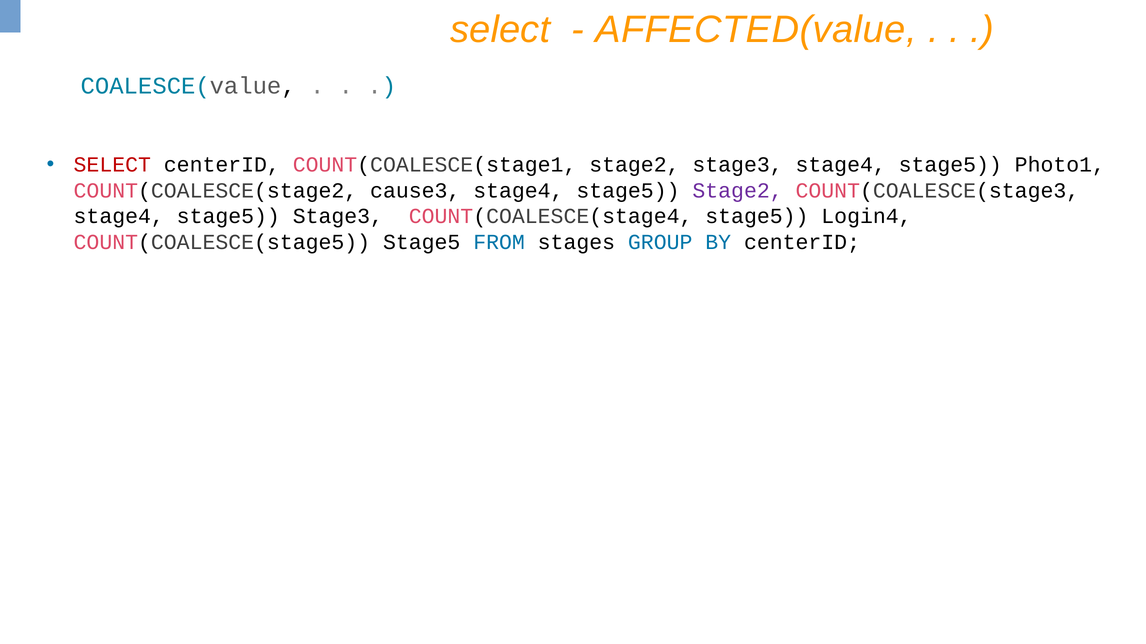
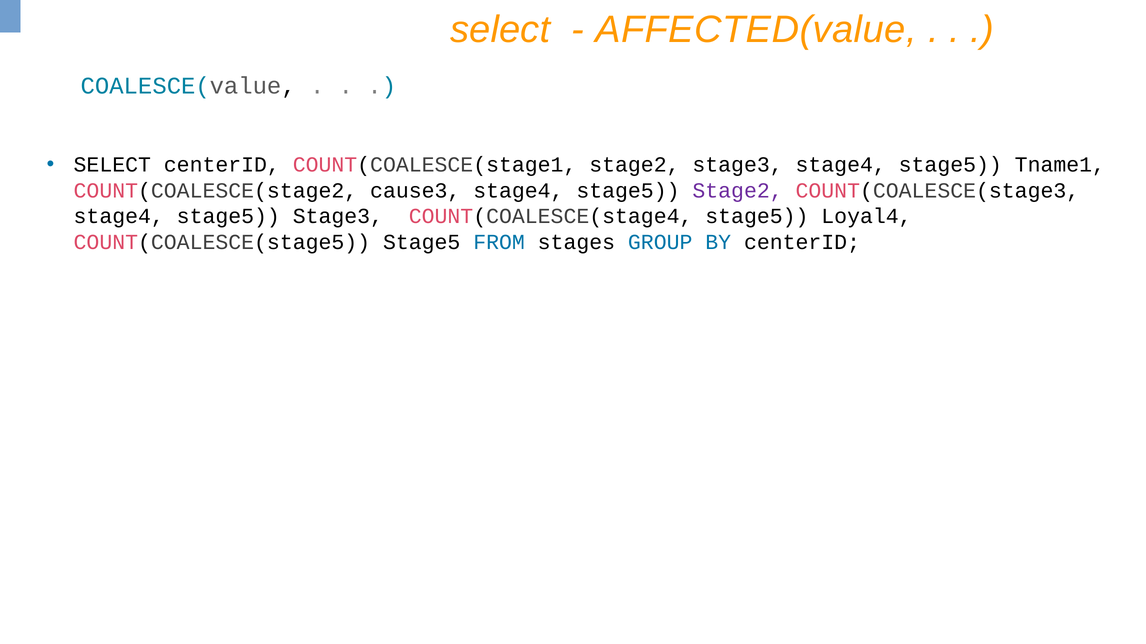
SELECT at (112, 165) colour: red -> black
Photo1: Photo1 -> Tname1
Login4: Login4 -> Loyal4
